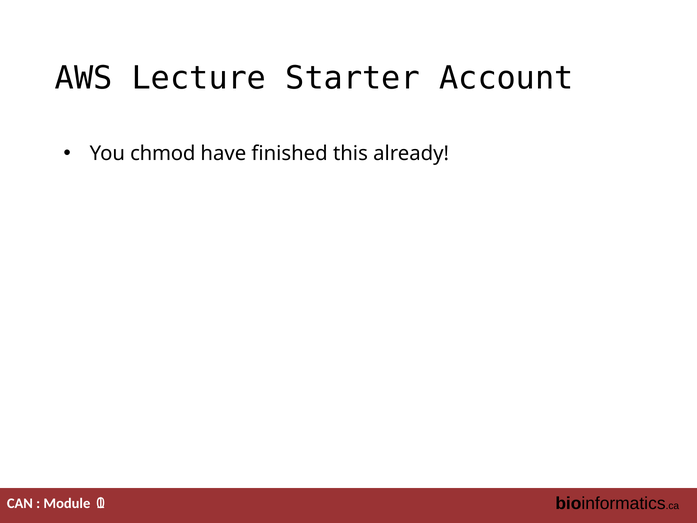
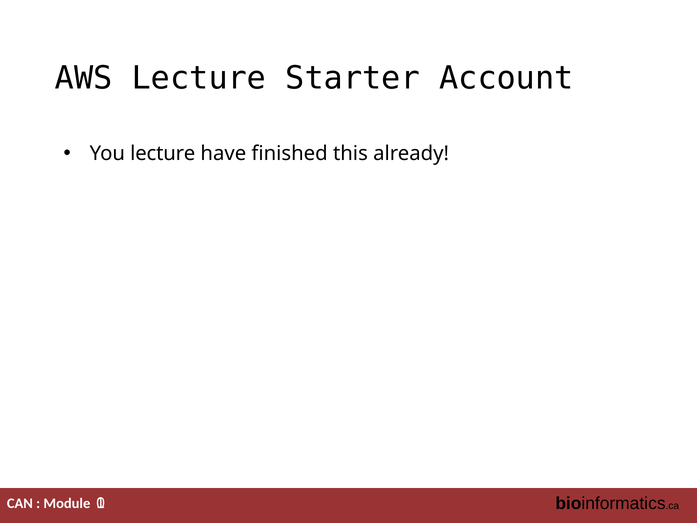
You chmod: chmod -> lecture
